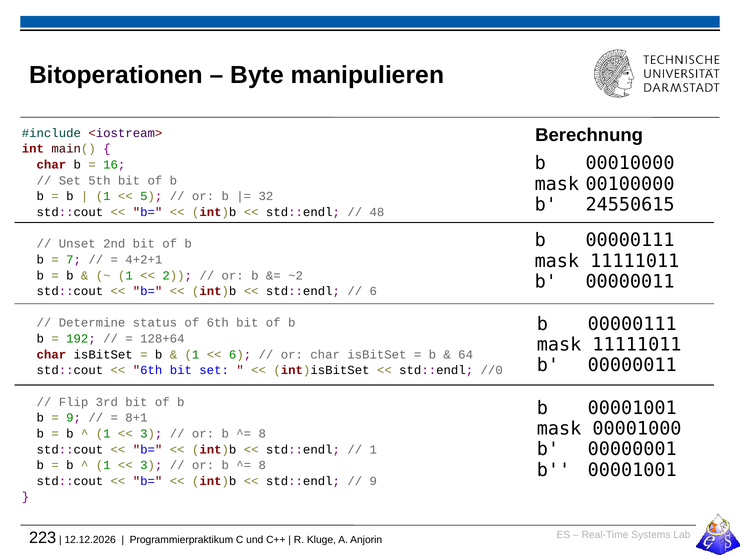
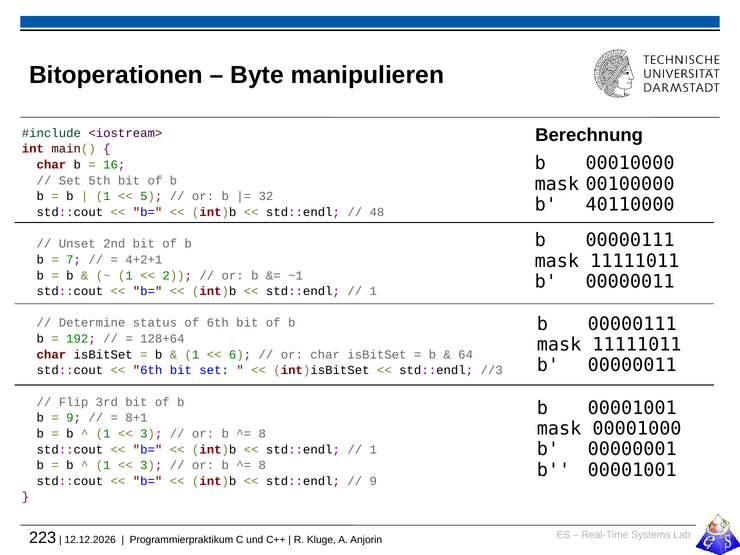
24550615: 24550615 -> 40110000
~2: ~2 -> ~1
6 at (373, 291): 6 -> 1
//0: //0 -> //3
